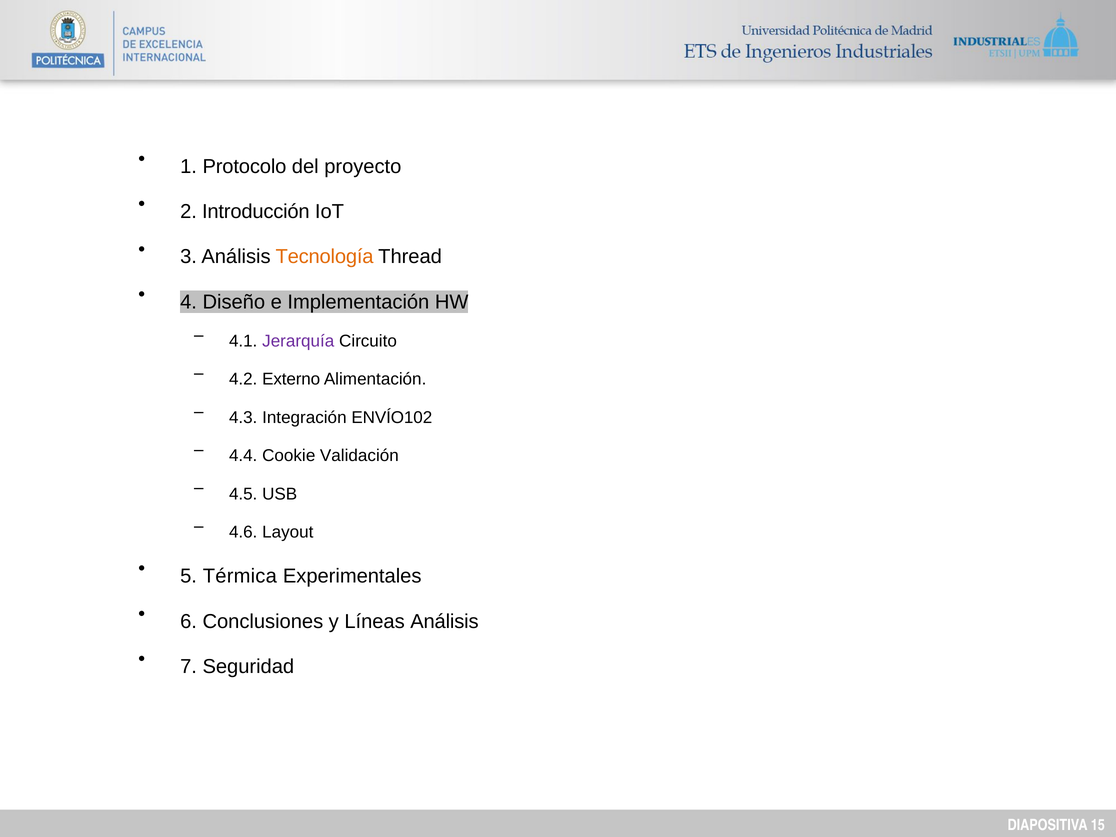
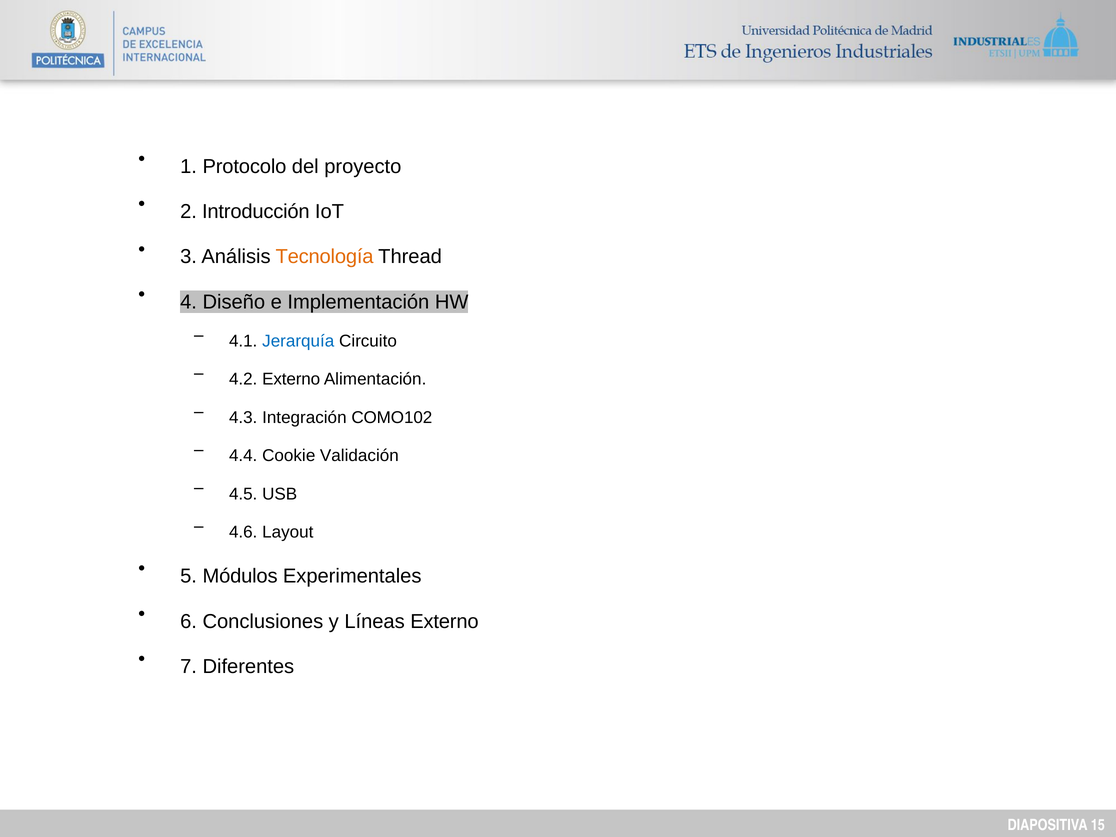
Jerarquía colour: purple -> blue
ENVÍO102: ENVÍO102 -> COMO102
Térmica: Térmica -> Módulos
Líneas Análisis: Análisis -> Externo
Seguridad: Seguridad -> Diferentes
